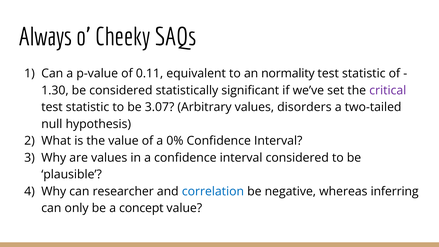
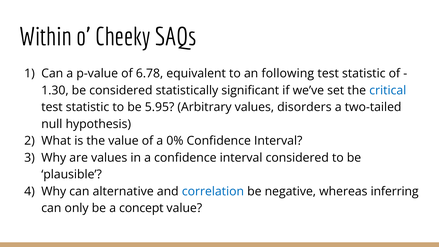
Always: Always -> Within
0.11: 0.11 -> 6.78
normality: normality -> following
critical colour: purple -> blue
3.07: 3.07 -> 5.95
researcher: researcher -> alternative
